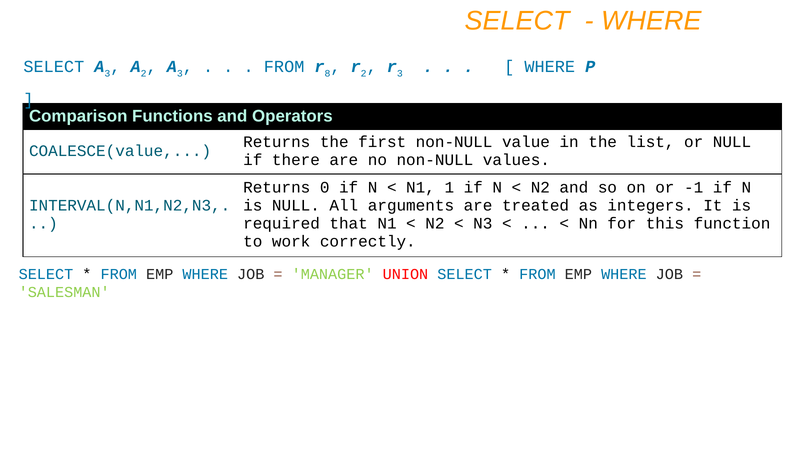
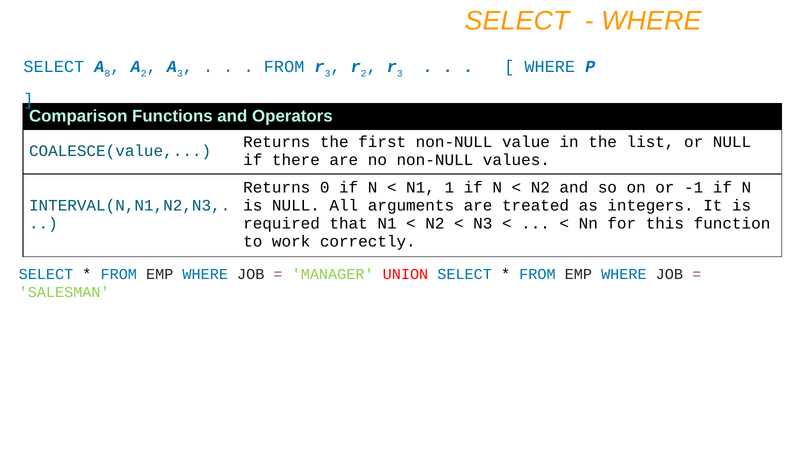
3 at (107, 73): 3 -> 8
8 at (327, 73): 8 -> 3
